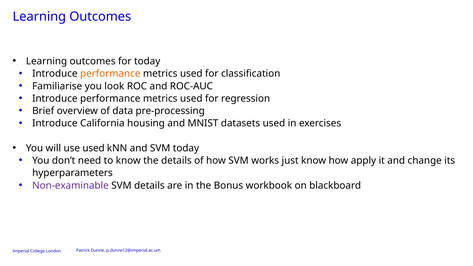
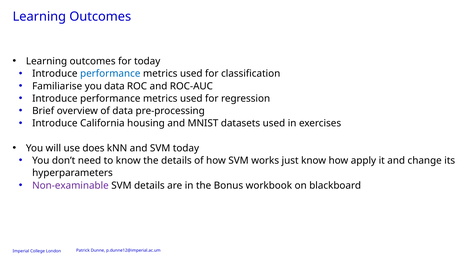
performance at (110, 74) colour: orange -> blue
you look: look -> data
use used: used -> does
